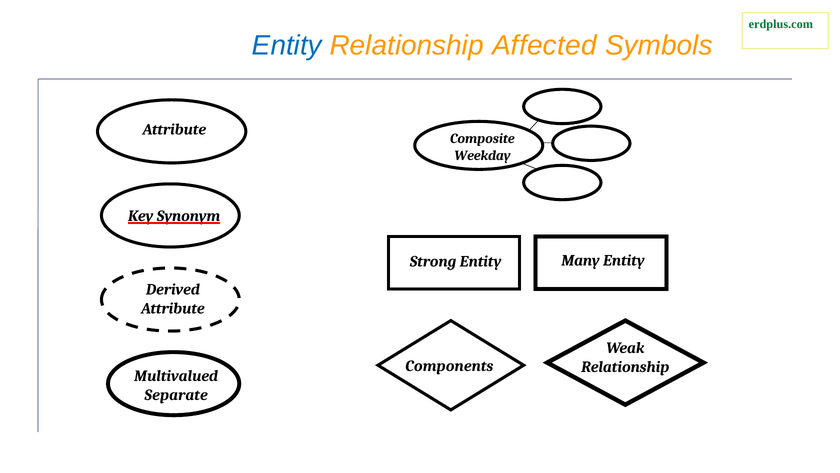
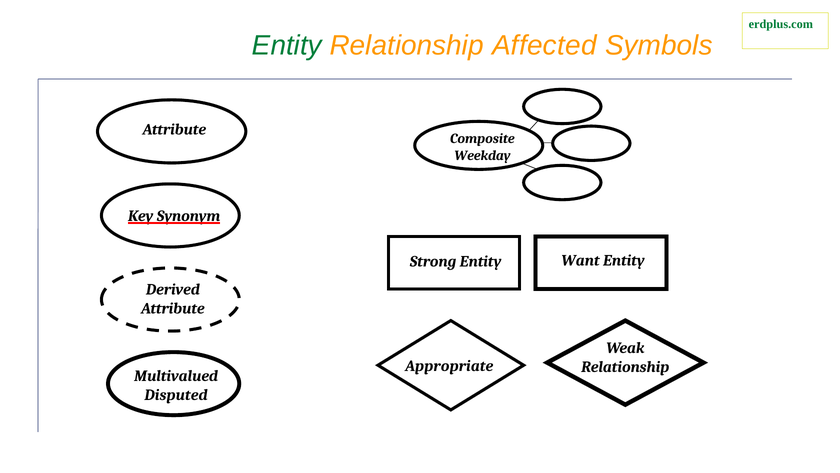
Entity at (287, 46) colour: blue -> green
Many: Many -> Want
Components: Components -> Appropriate
Separate: Separate -> Disputed
